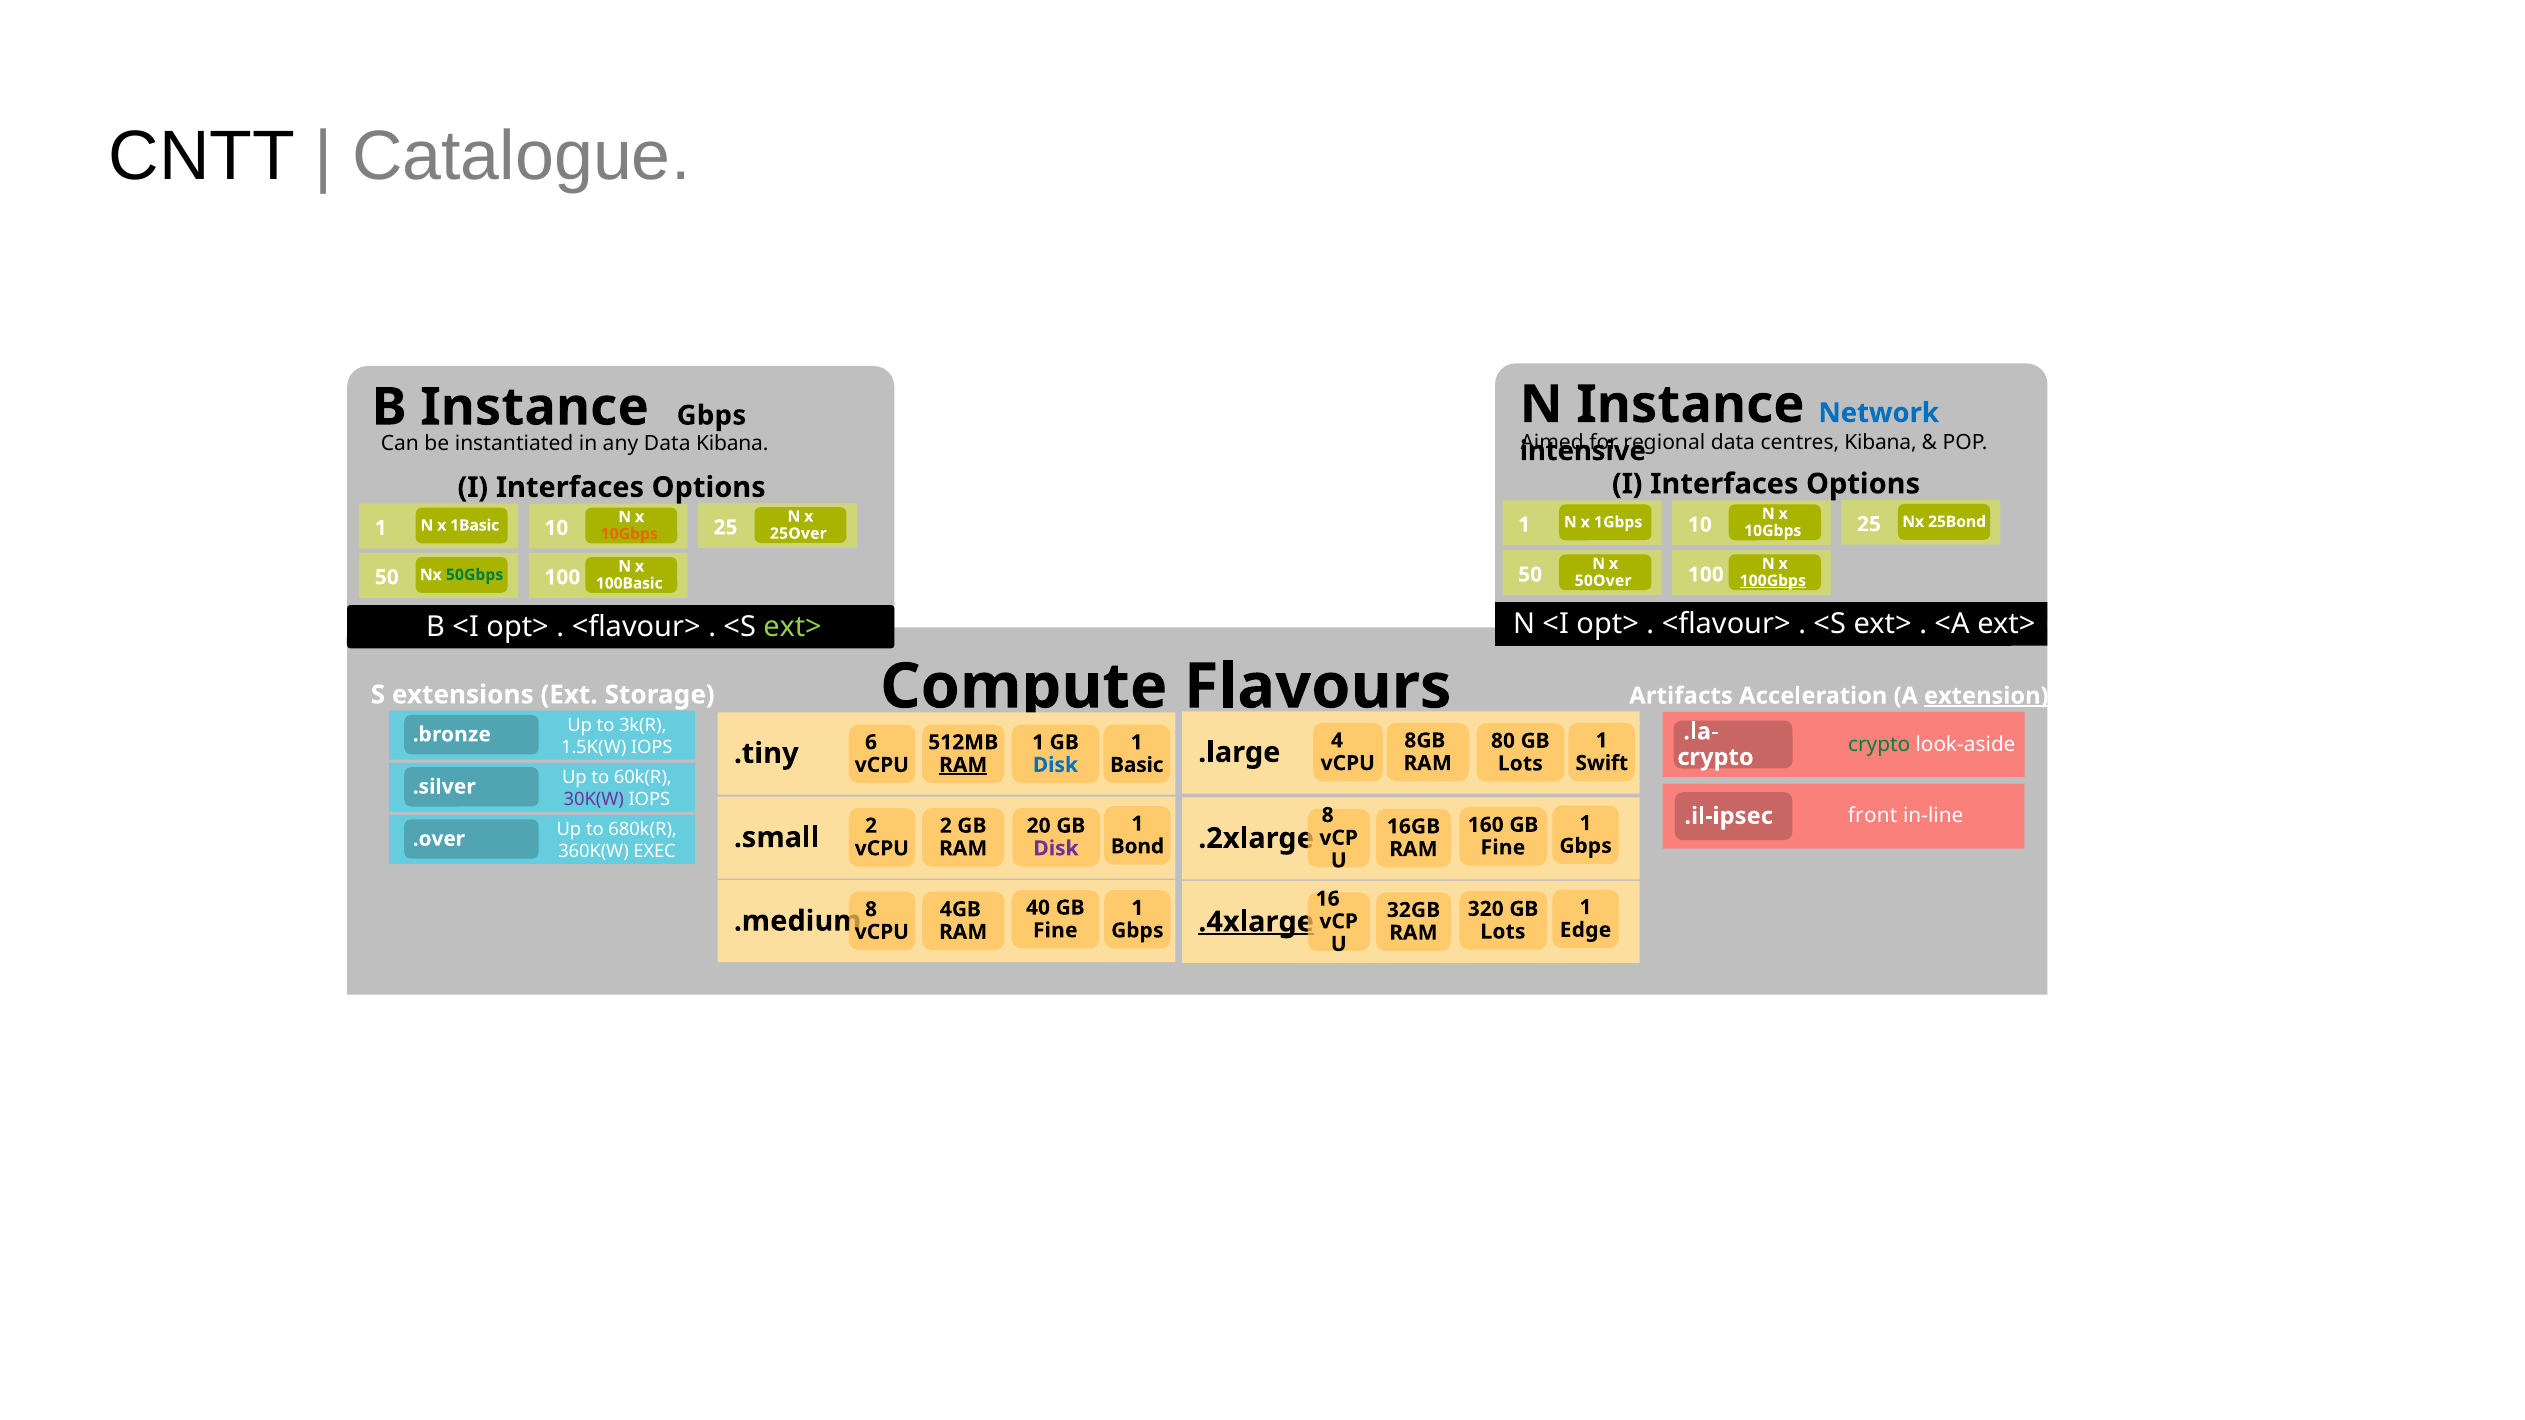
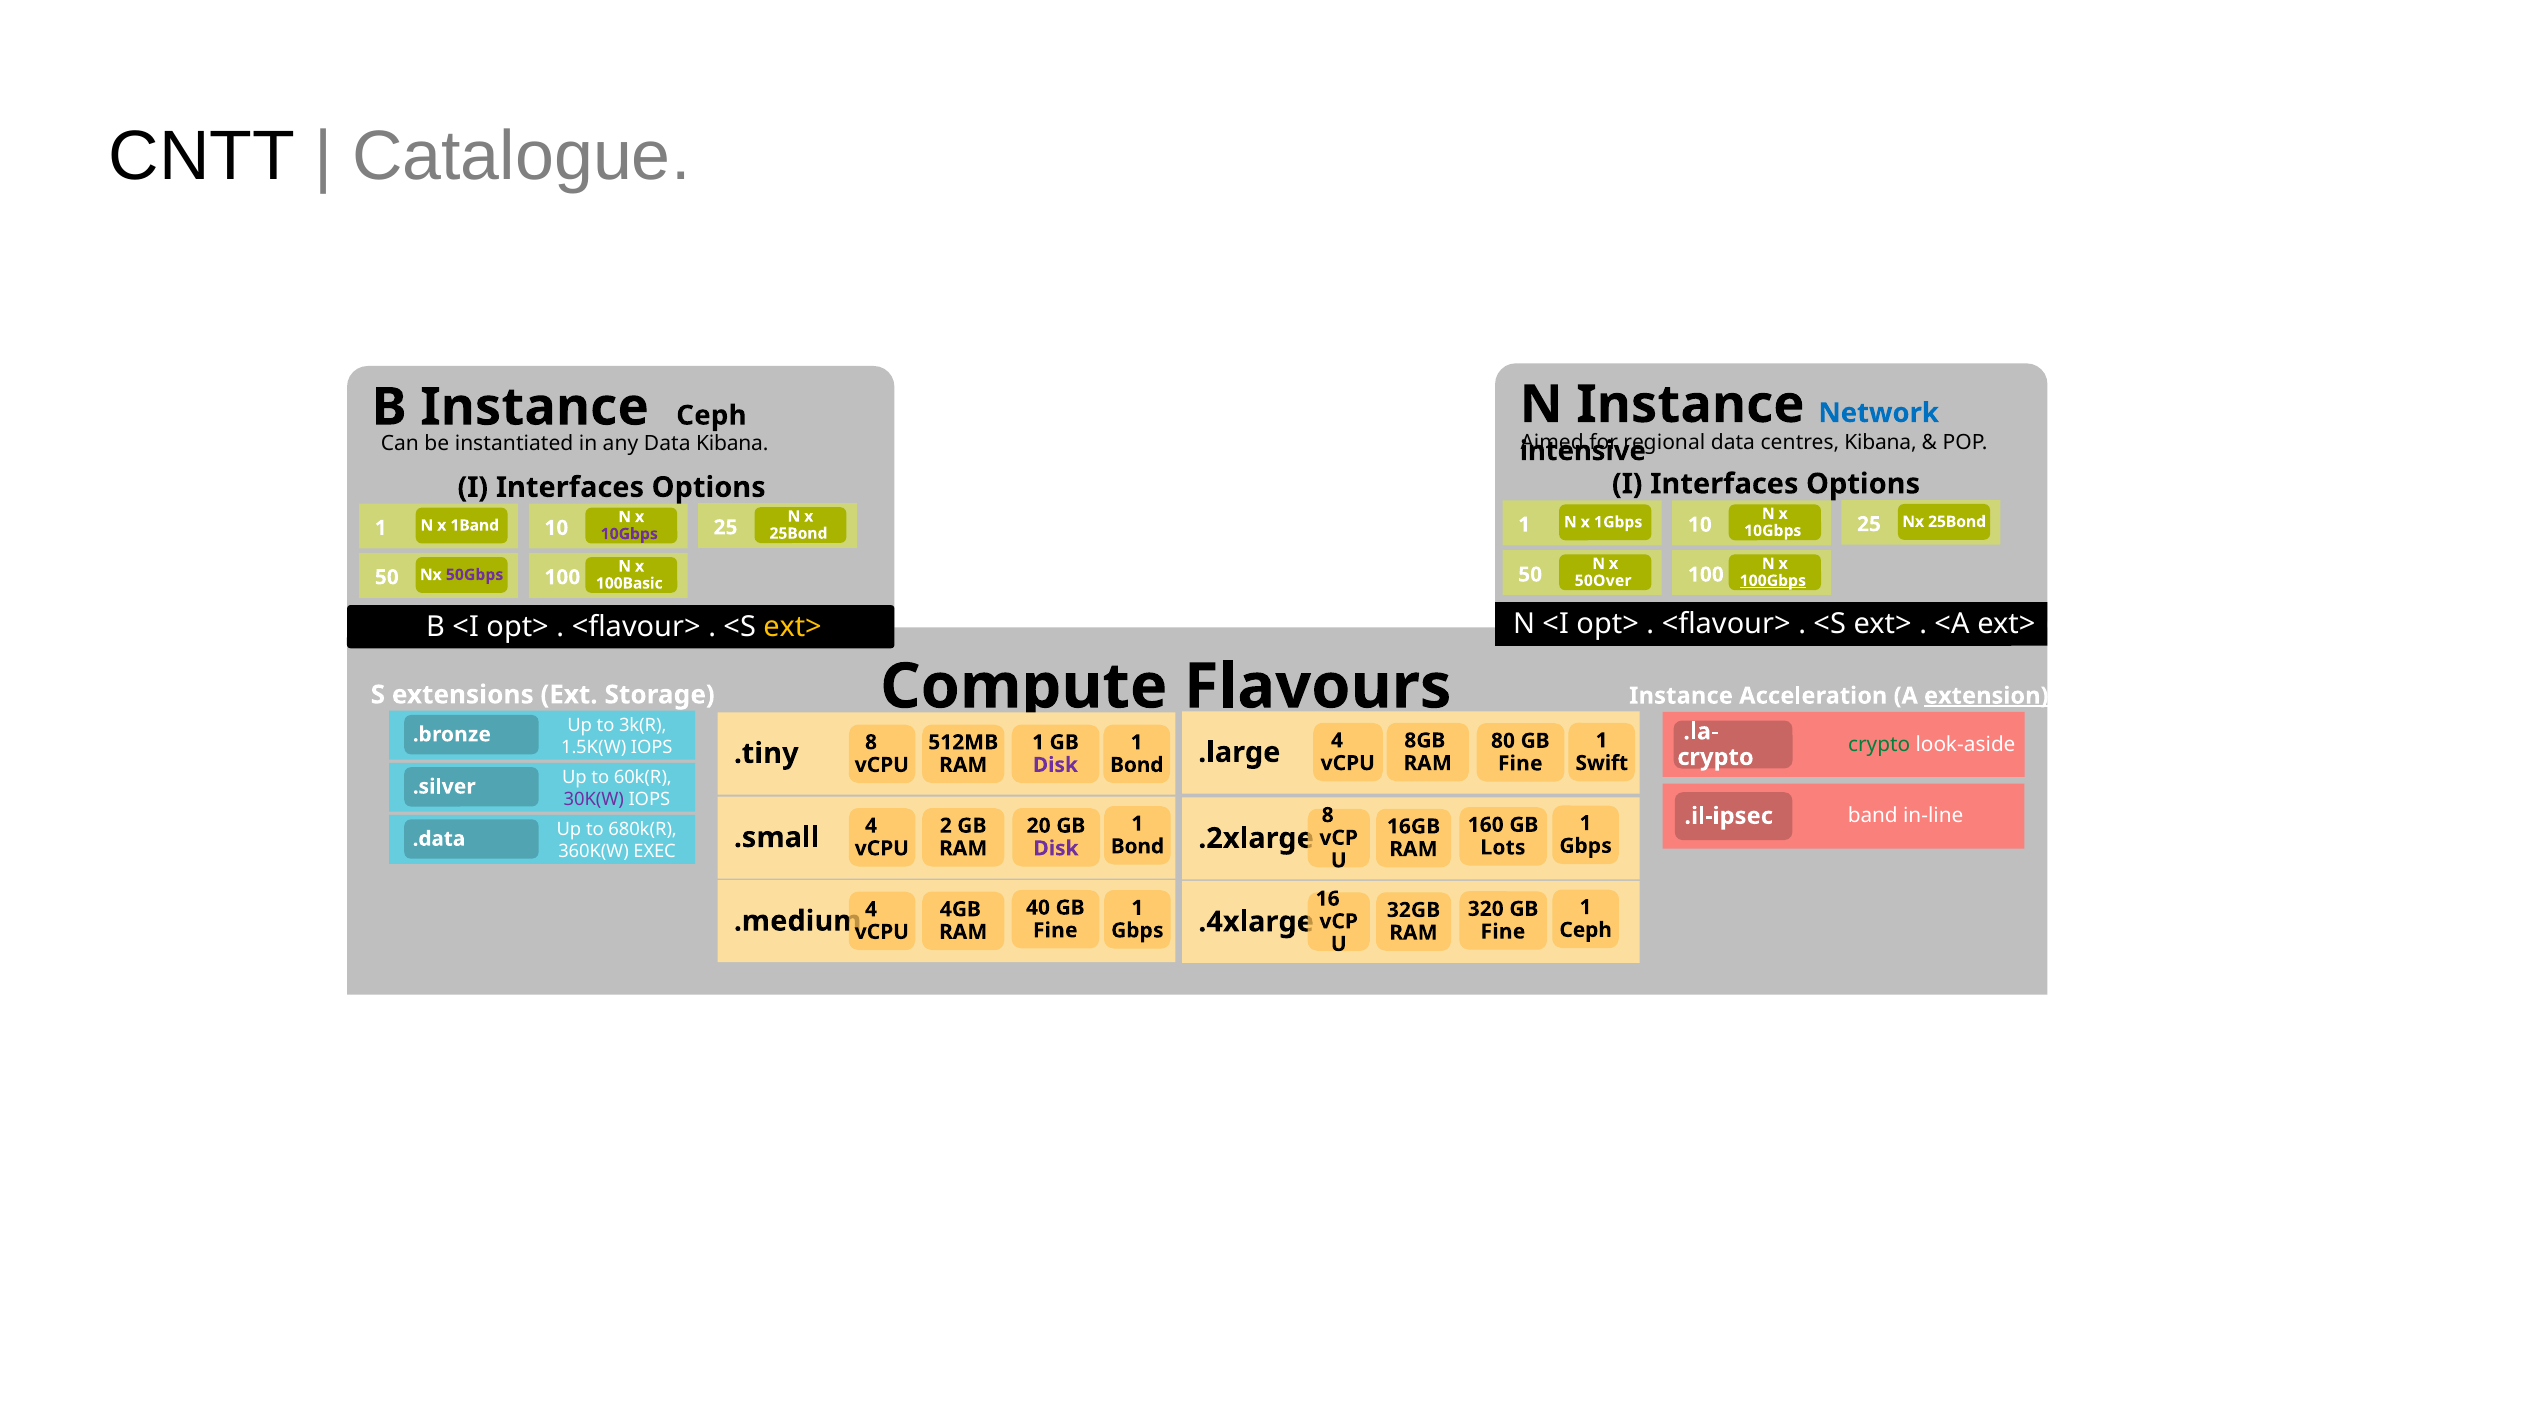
Gbps at (711, 416): Gbps -> Ceph
1Basic: 1Basic -> 1Band
25Over at (798, 534): 25Over -> 25Bond
10Gbps at (629, 534) colour: orange -> purple
50Gbps colour: green -> purple
ext> at (793, 627) colour: light green -> yellow
Artifacts at (1681, 696): Artifacts -> Instance
.tiny 6: 6 -> 8
Lots at (1520, 764): Lots -> Fine
RAM at (963, 765) underline: present -> none
Disk at (1055, 765) colour: blue -> purple
Basic at (1137, 765): Basic -> Bond
front: front -> band
.small 2: 2 -> 4
.over: .over -> .data
Fine at (1503, 848): Fine -> Lots
.medium 8: 8 -> 4
.4xlarge underline: present -> none
Edge at (1585, 930): Edge -> Ceph
Lots at (1503, 932): Lots -> Fine
